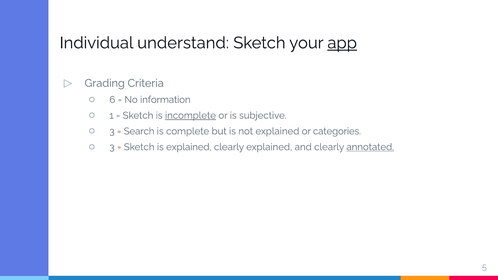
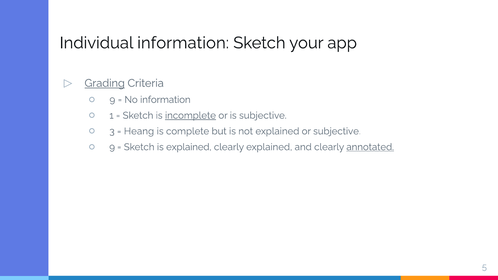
Individual understand: understand -> information
app underline: present -> none
Grading underline: none -> present
6 at (112, 100): 6 -> 9
Search: Search -> Heang
or categories: categories -> subjective
3 at (112, 147): 3 -> 9
